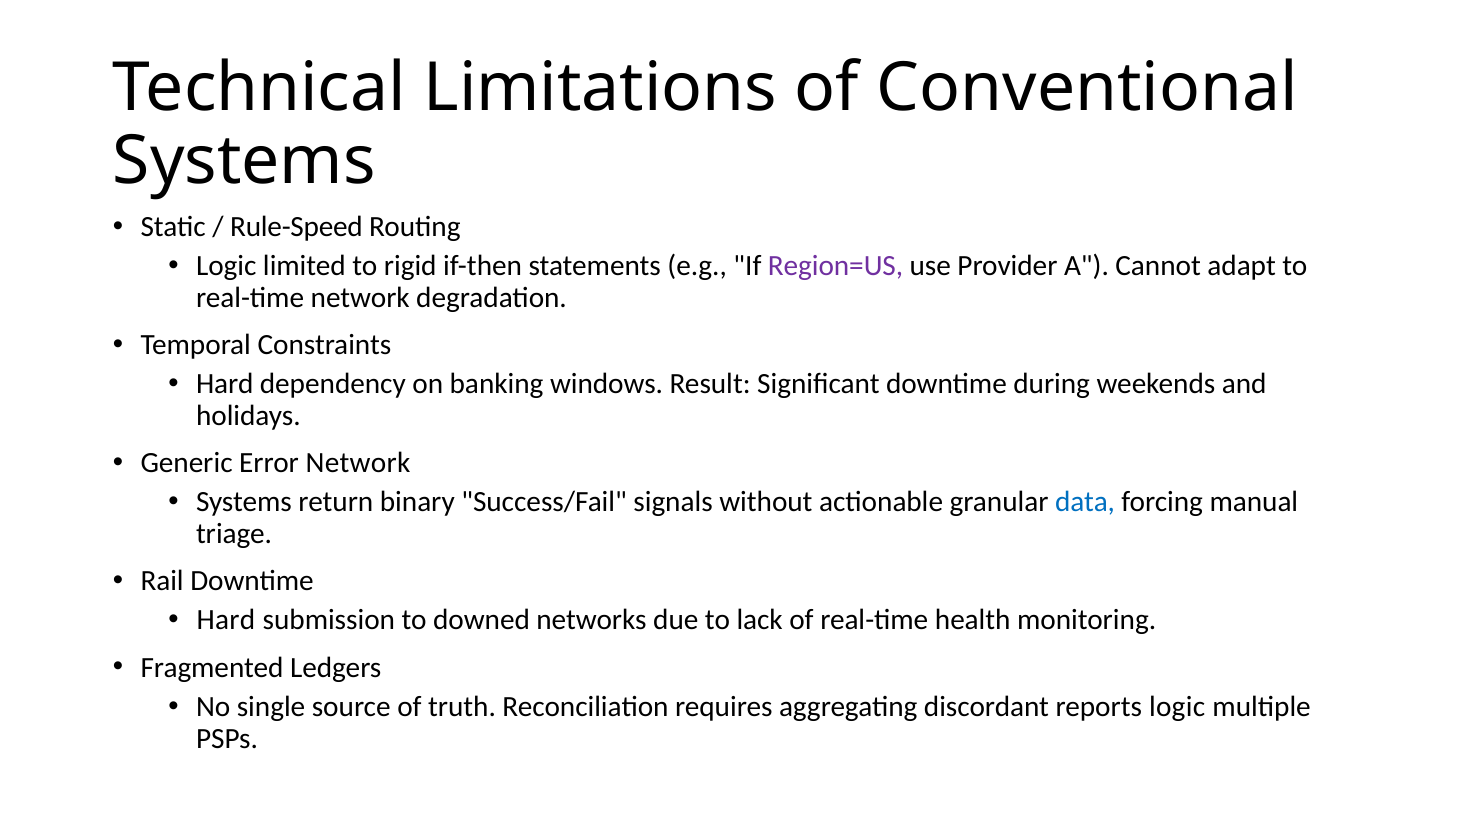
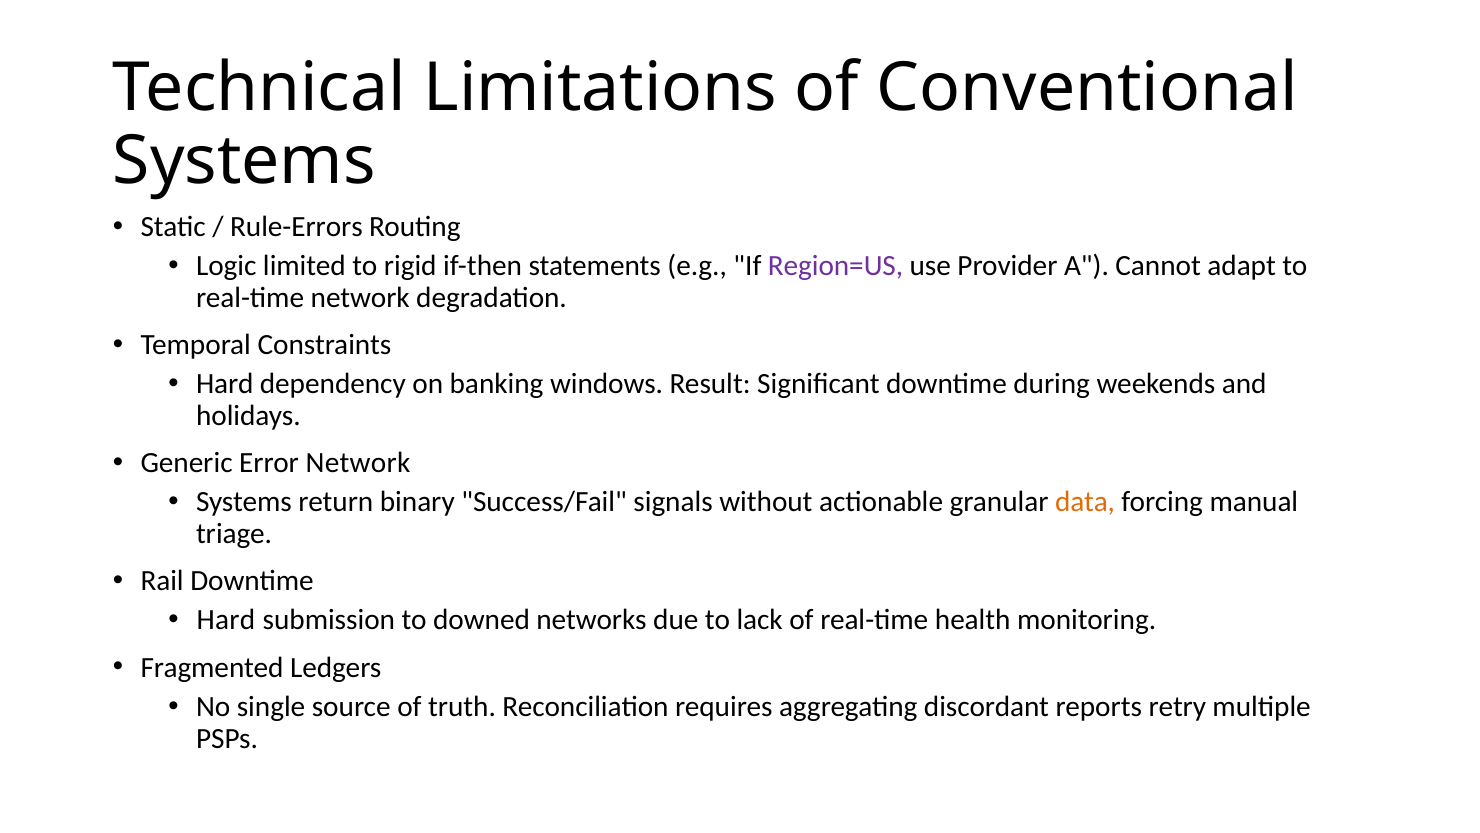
Rule-Speed: Rule-Speed -> Rule-Errors
data colour: blue -> orange
reports logic: logic -> retry
